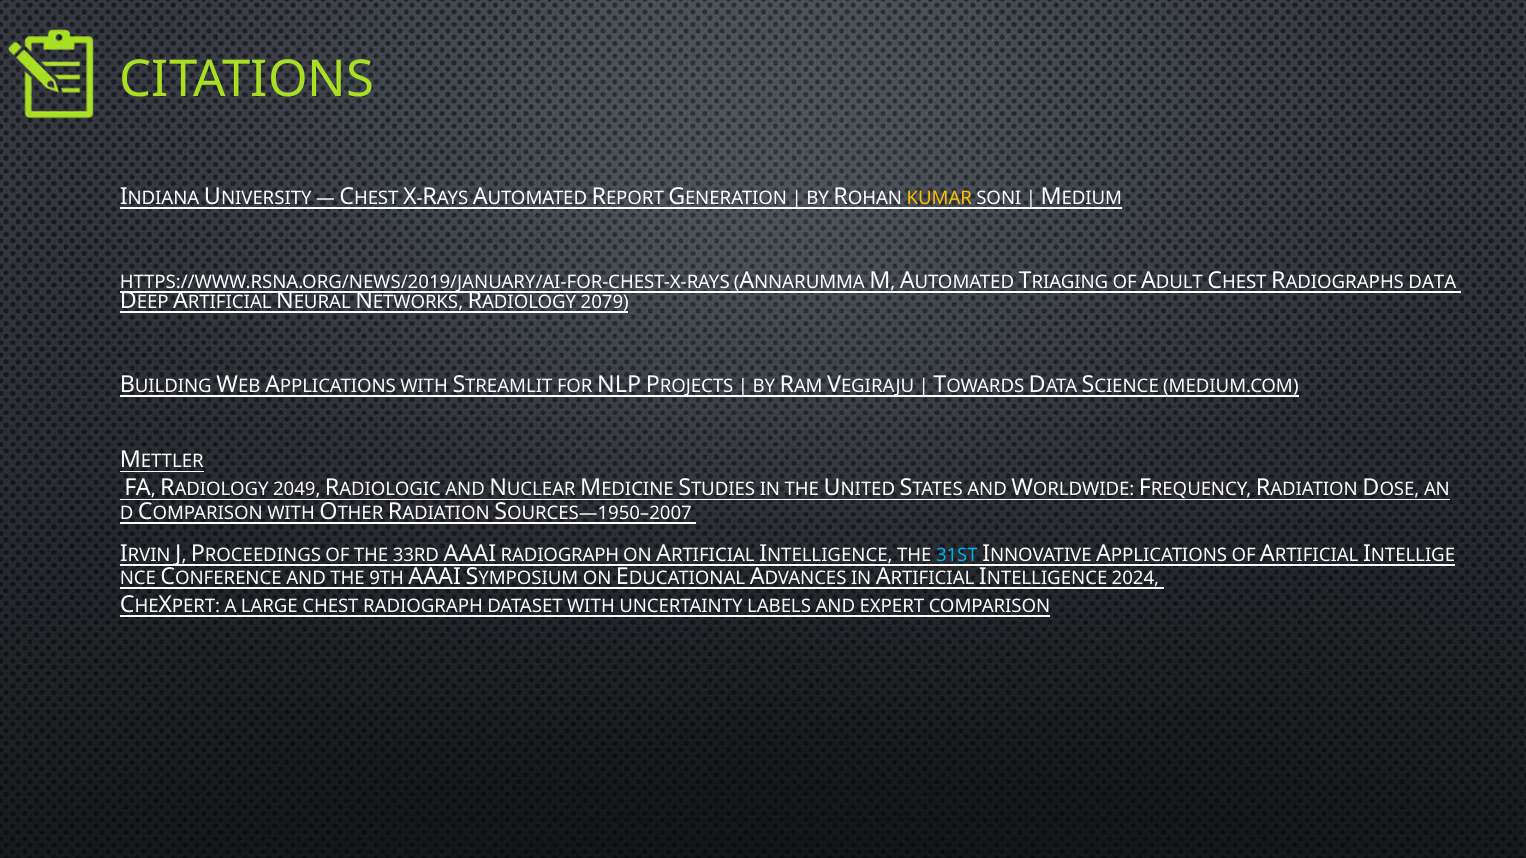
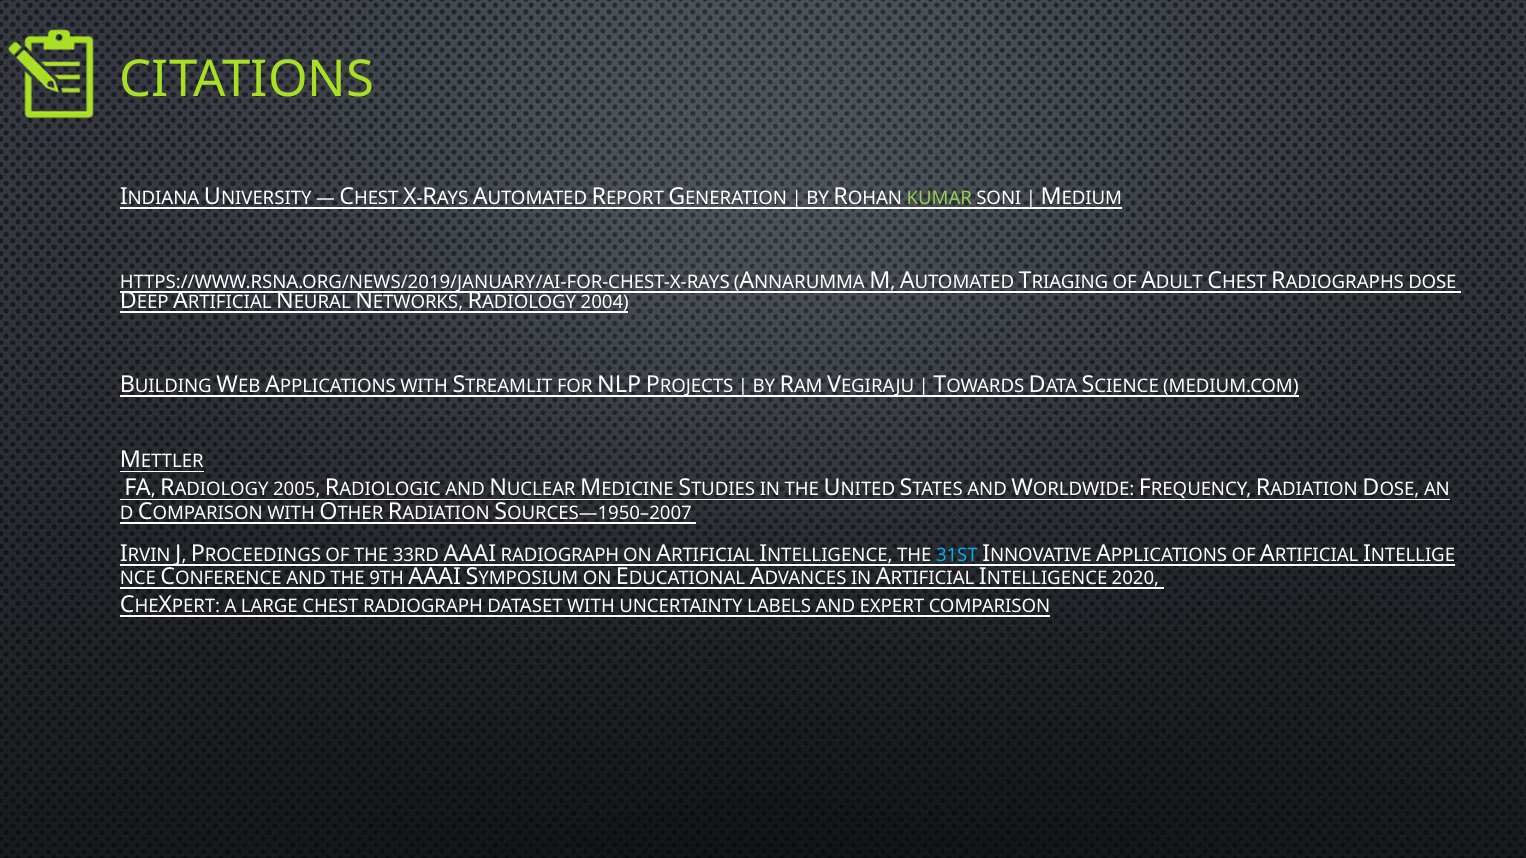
KUMAR colour: yellow -> light green
RADIOGRAPHS DATA: DATA -> DOSE
2079: 2079 -> 2004
2049: 2049 -> 2005
2024: 2024 -> 2020
